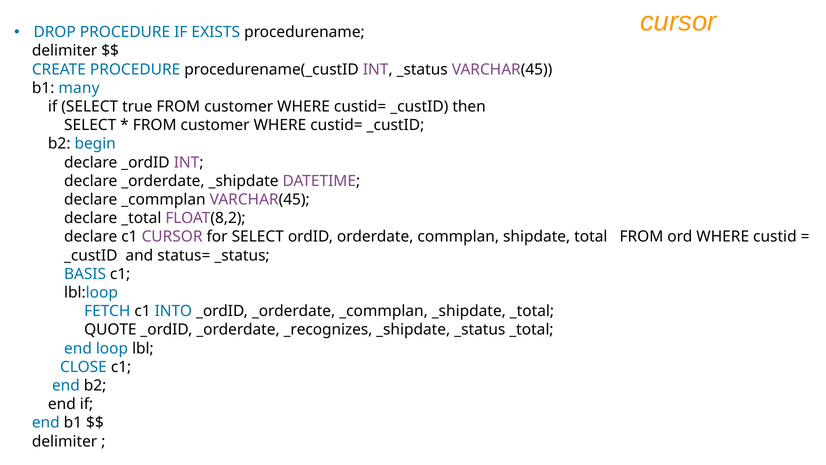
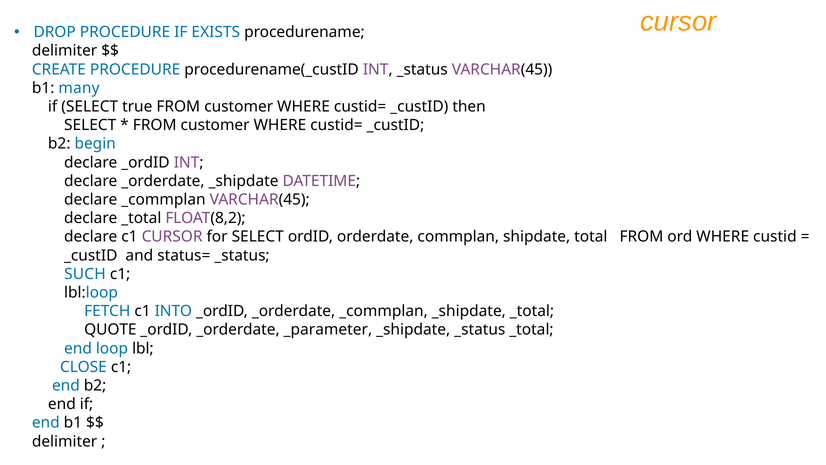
BASIS: BASIS -> SUCH
_recognizes: _recognizes -> _parameter
